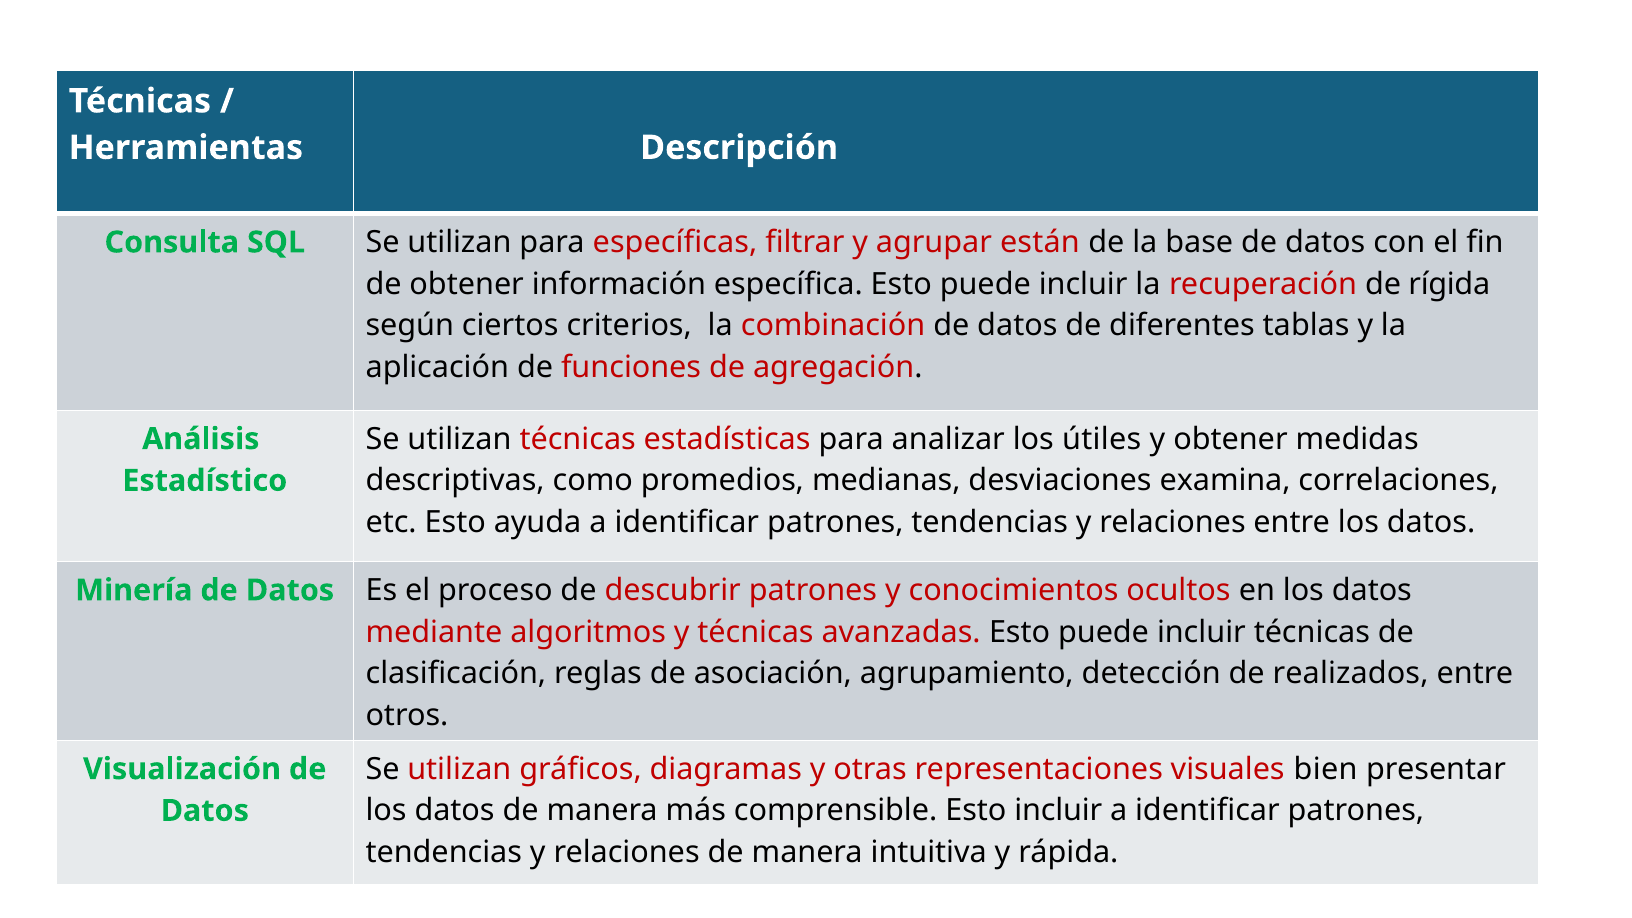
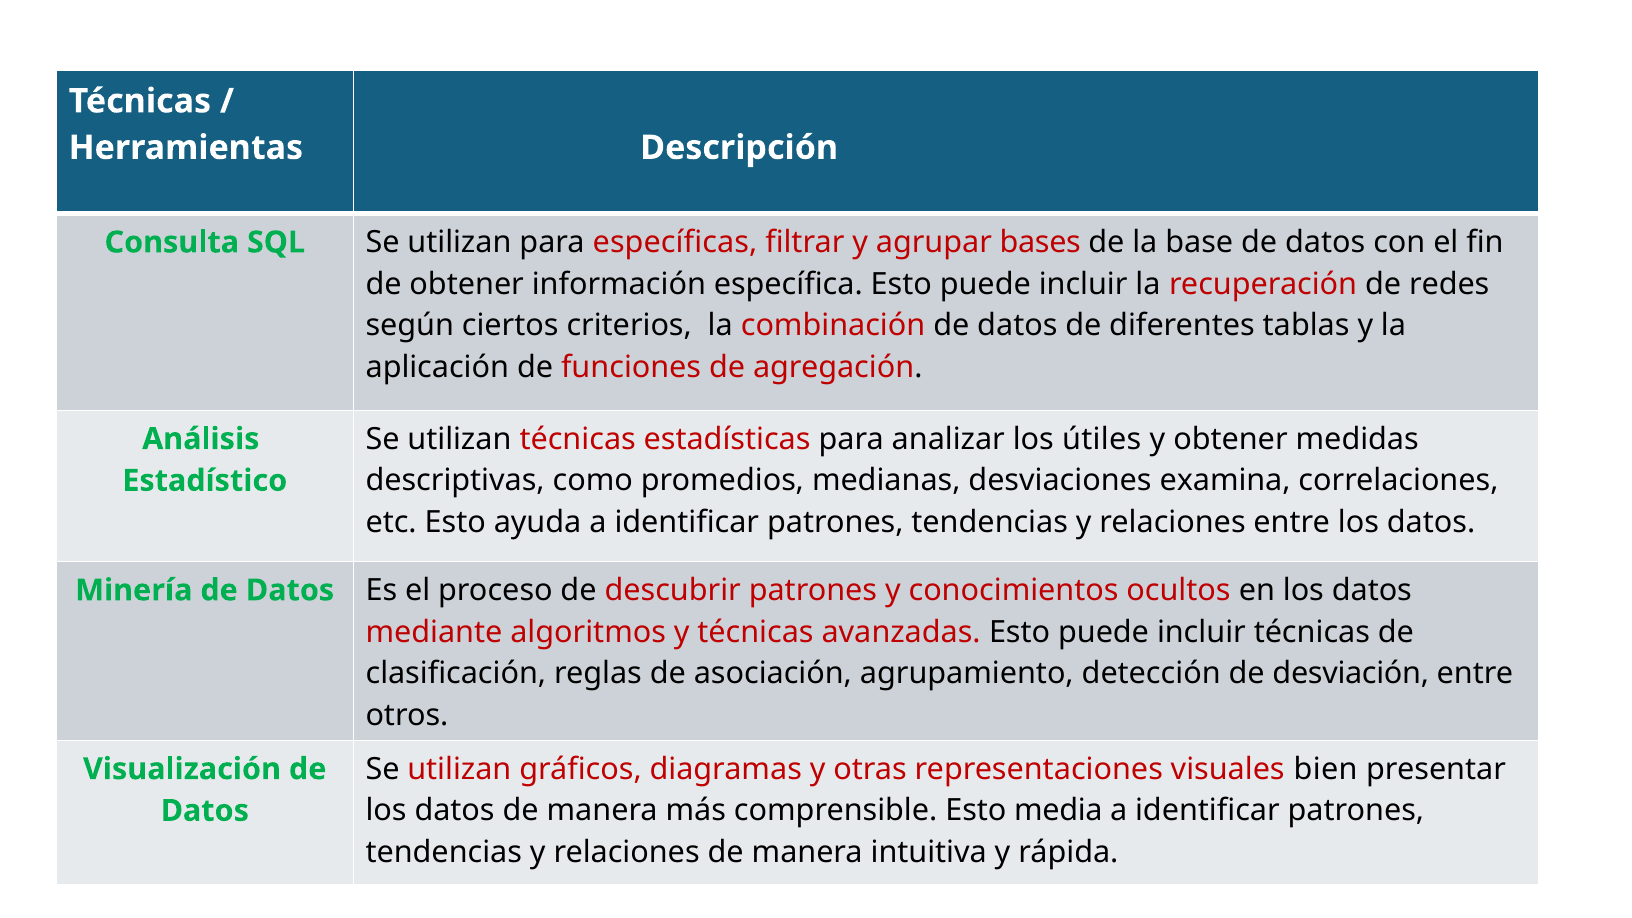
están: están -> bases
rígida: rígida -> redes
realizados: realizados -> desviación
Esto incluir: incluir -> media
